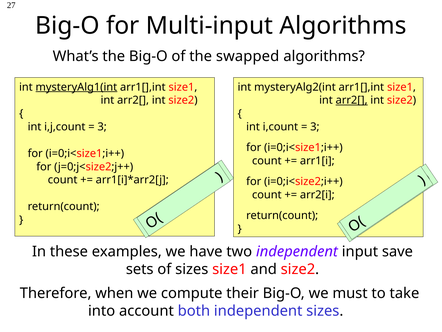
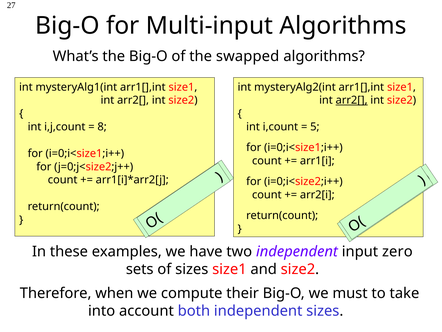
mysteryAlg1(int underline: present -> none
3 at (102, 127): 3 -> 8
3 at (315, 127): 3 -> 5
save: save -> zero
